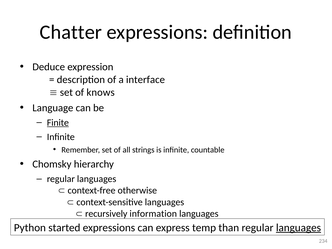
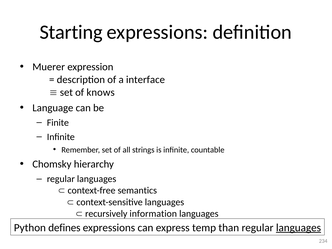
Chatter: Chatter -> Starting
Deduce: Deduce -> Muerer
Finite underline: present -> none
otherwise: otherwise -> semantics
started: started -> defines
